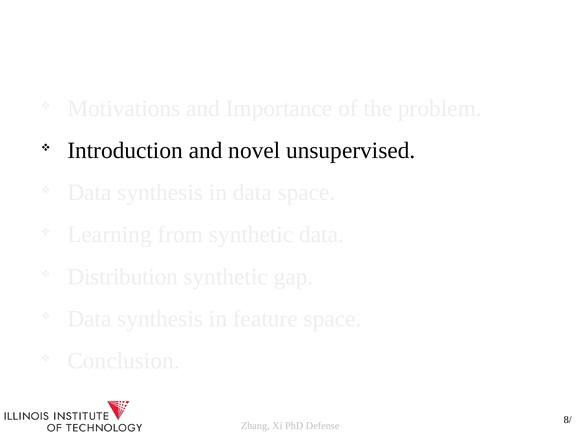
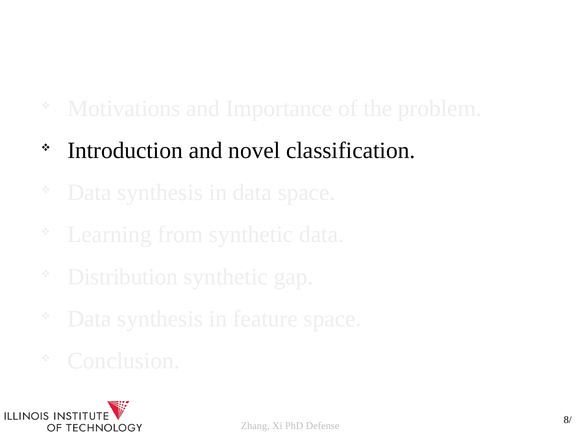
unsupervised: unsupervised -> classification
